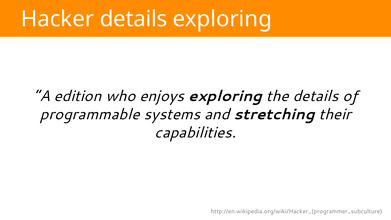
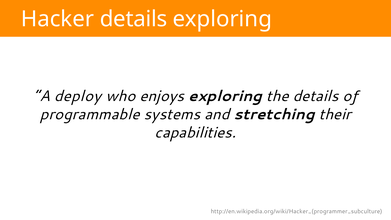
edition: edition -> deploy
